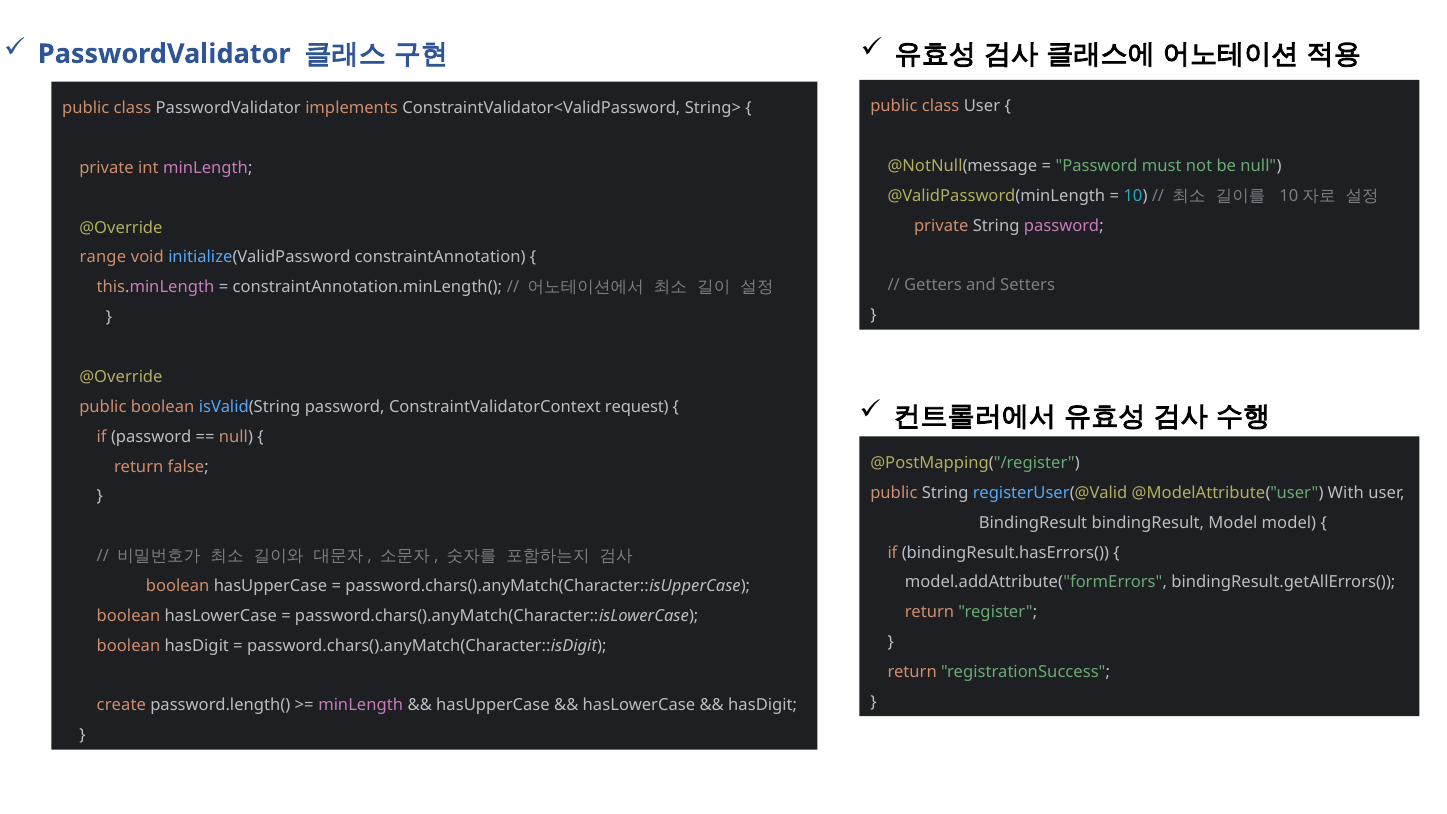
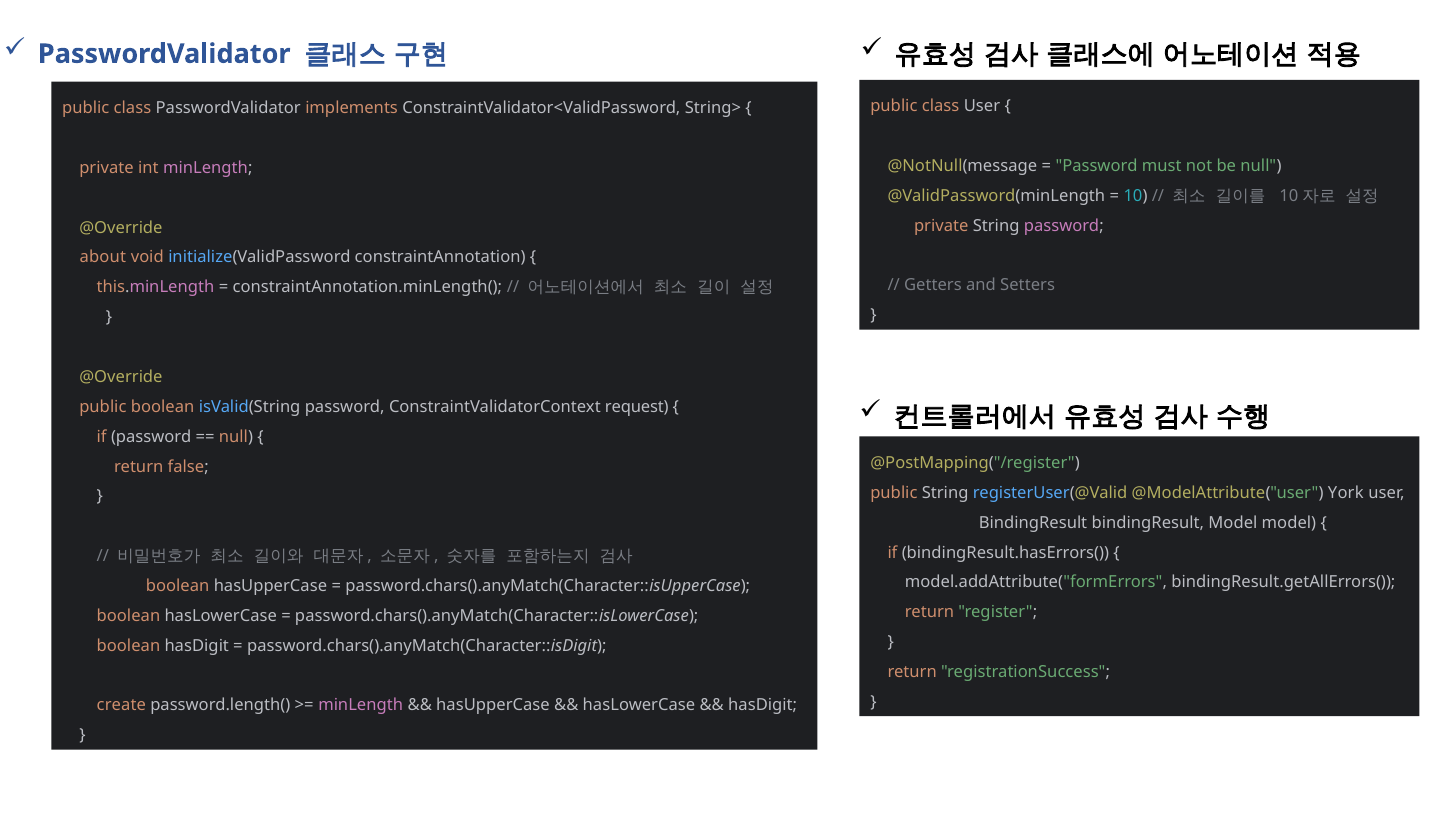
range: range -> about
With: With -> York
